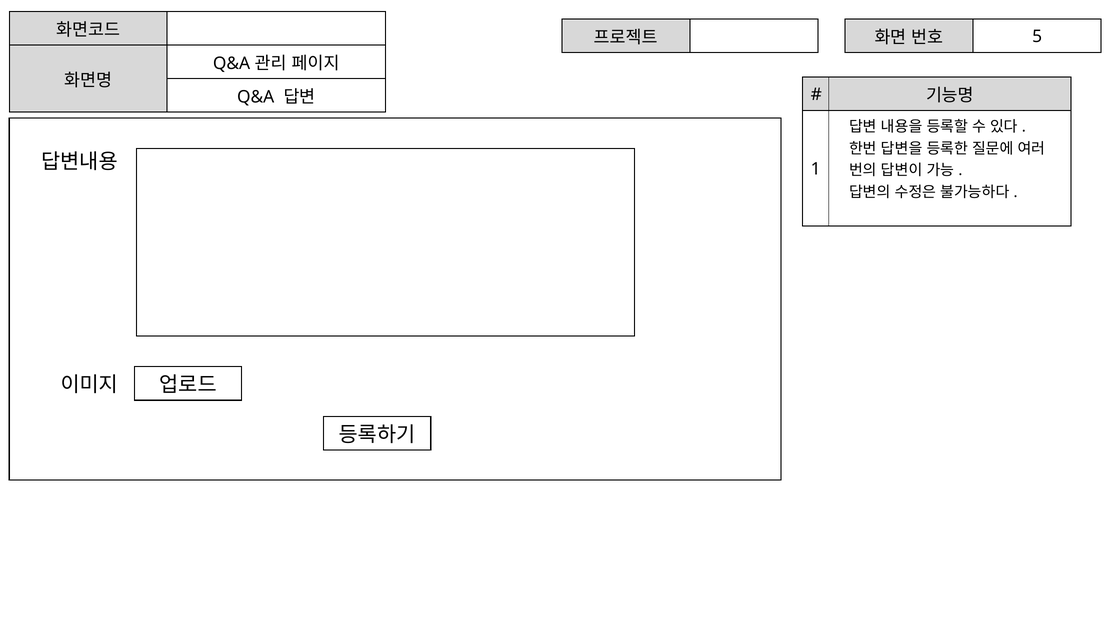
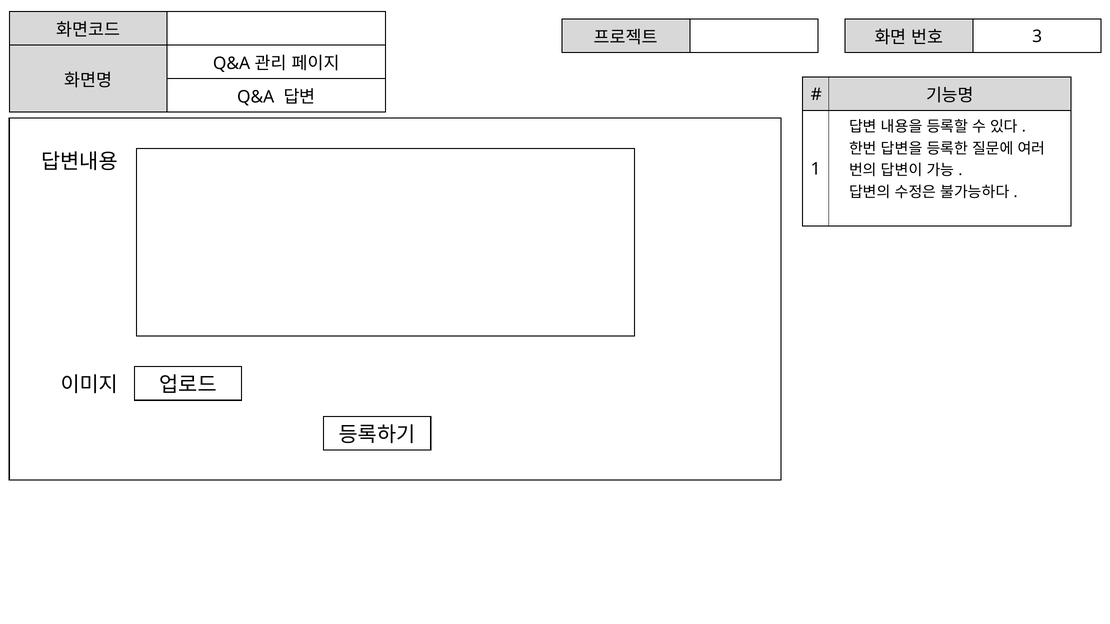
5: 5 -> 3
